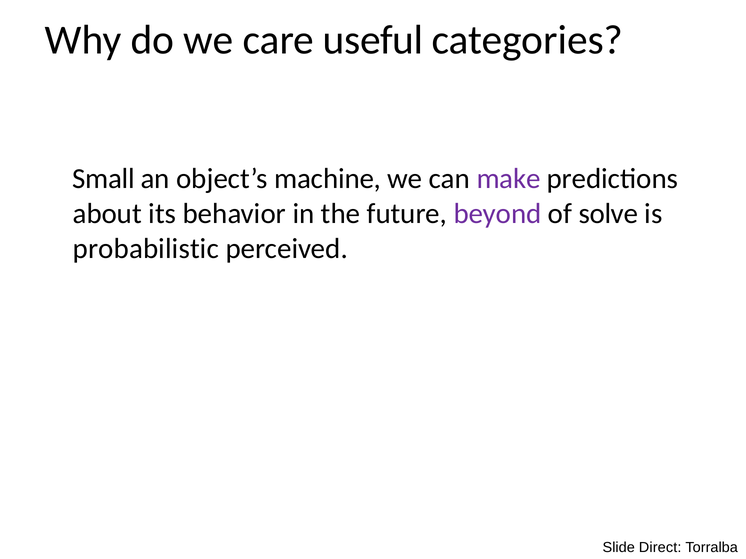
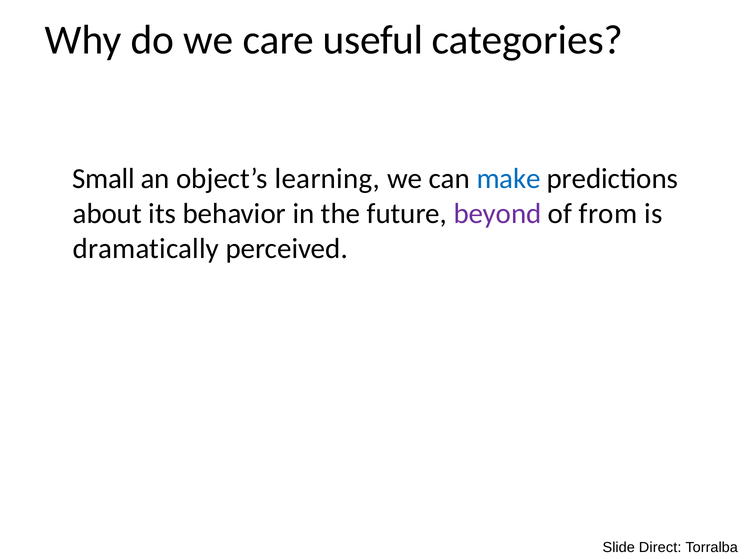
machine: machine -> learning
make colour: purple -> blue
solve: solve -> from
probabilistic: probabilistic -> dramatically
